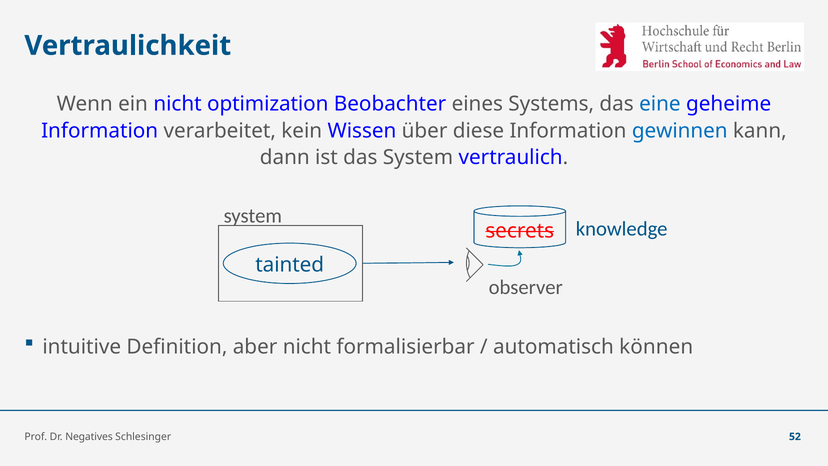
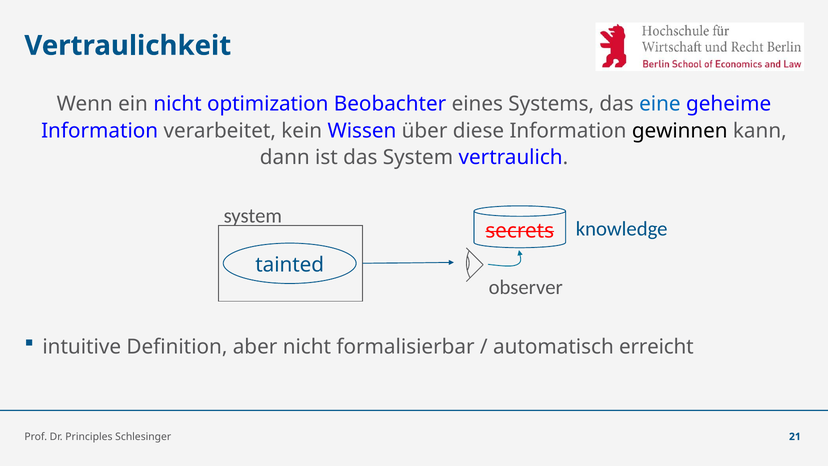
gewinnen colour: blue -> black
können: können -> erreicht
Negatives: Negatives -> Principles
52: 52 -> 21
